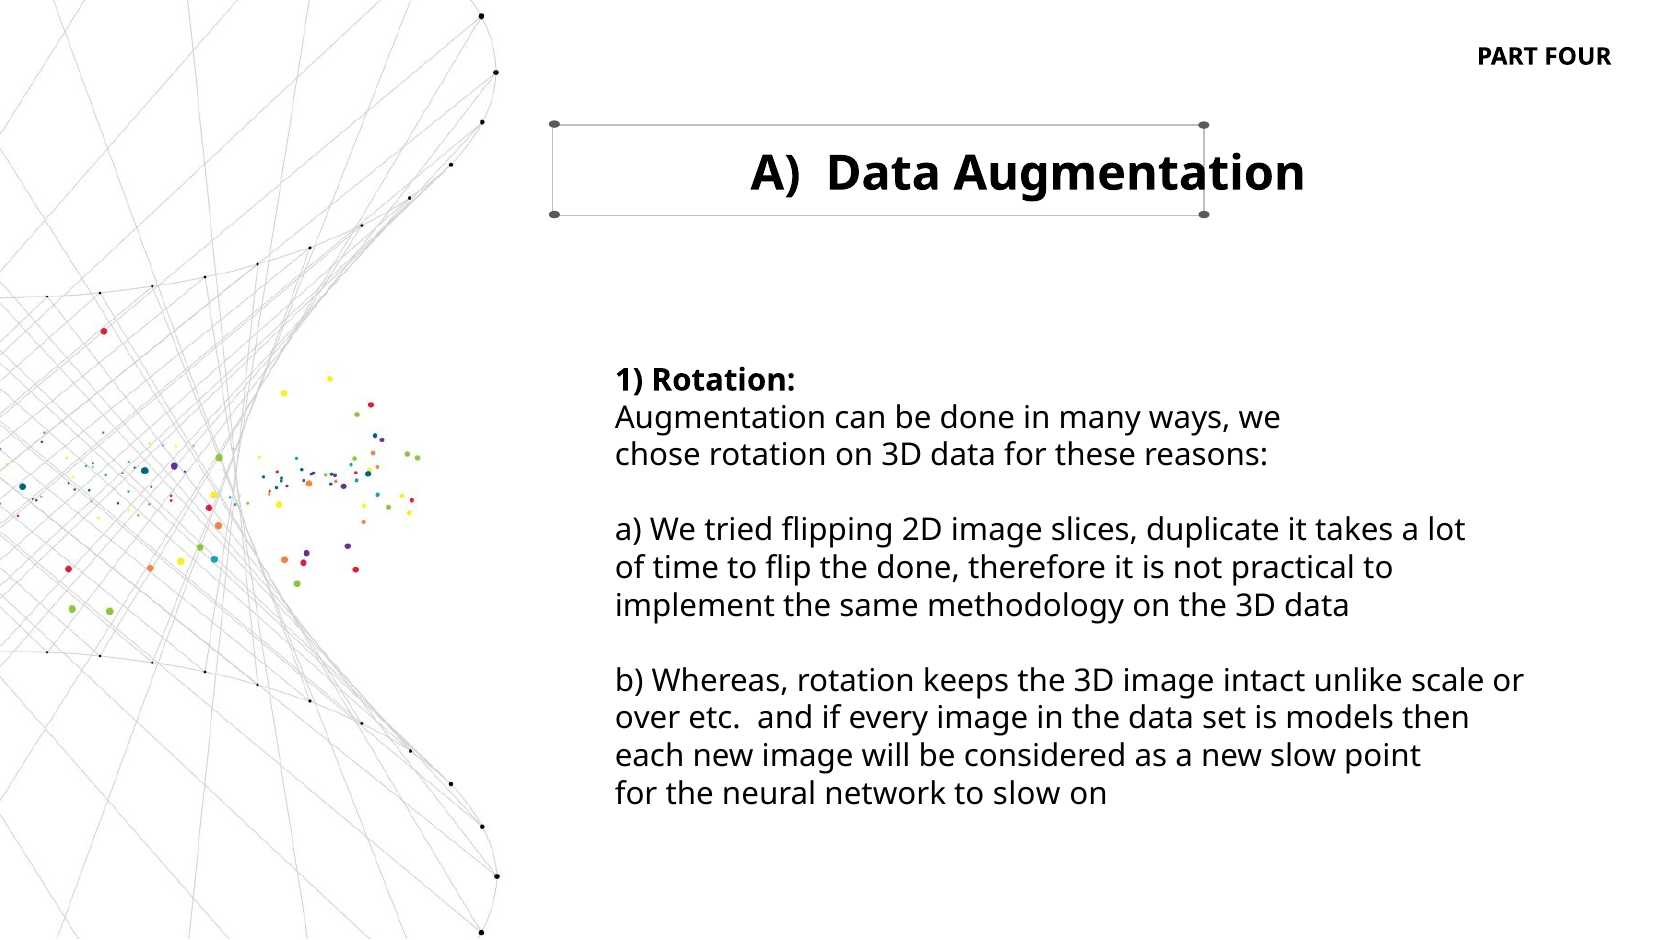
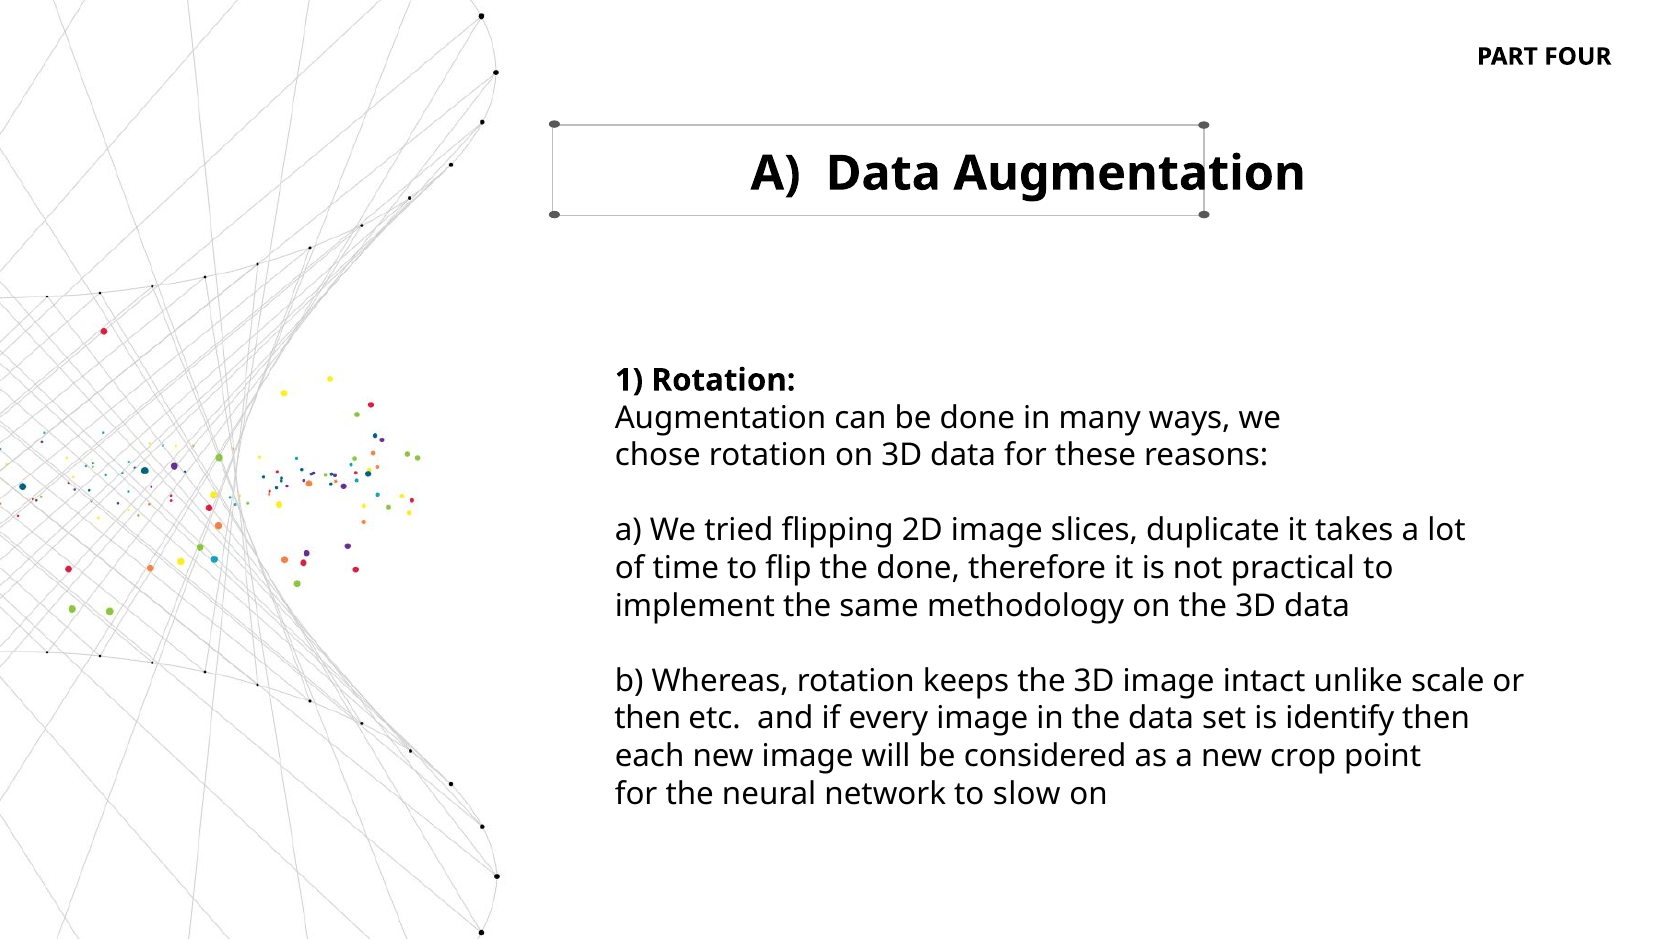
over at (648, 719): over -> then
models: models -> identify
new slow: slow -> crop
